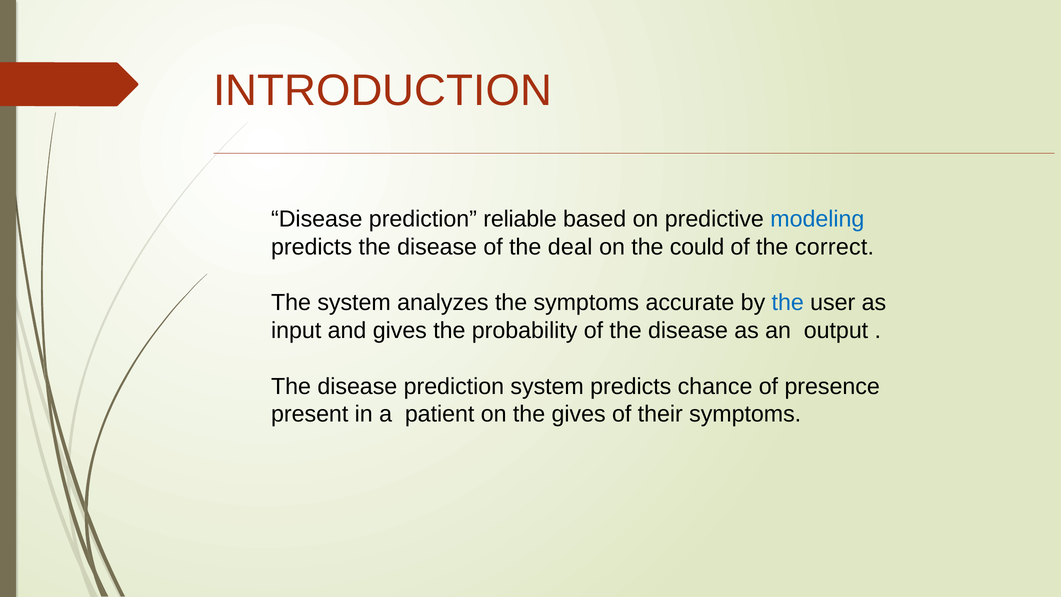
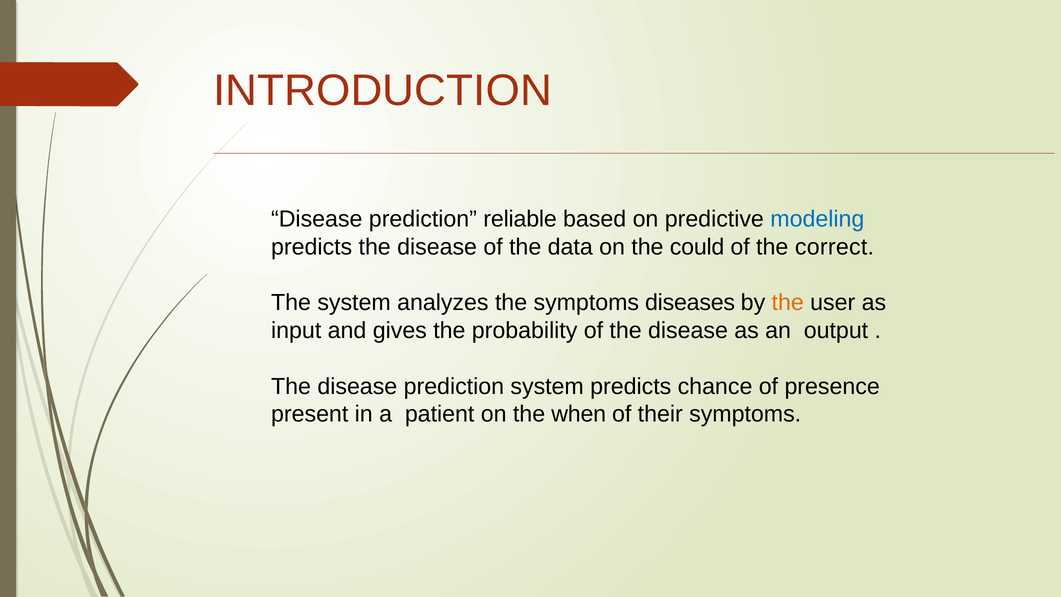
deal: deal -> data
accurate: accurate -> diseases
the at (788, 303) colour: blue -> orange
the gives: gives -> when
